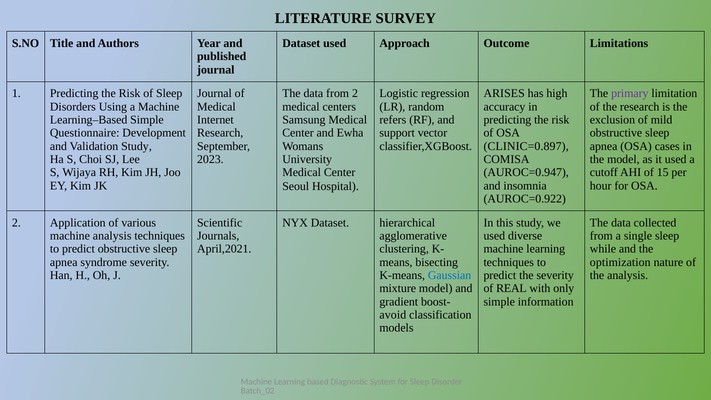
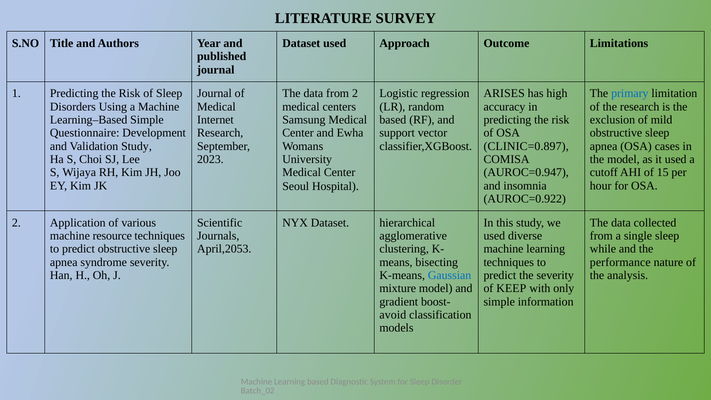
primary colour: purple -> blue
refers at (393, 120): refers -> based
machine analysis: analysis -> resource
April,2021: April,2021 -> April,2053
optimization: optimization -> performance
REAL: REAL -> KEEP
